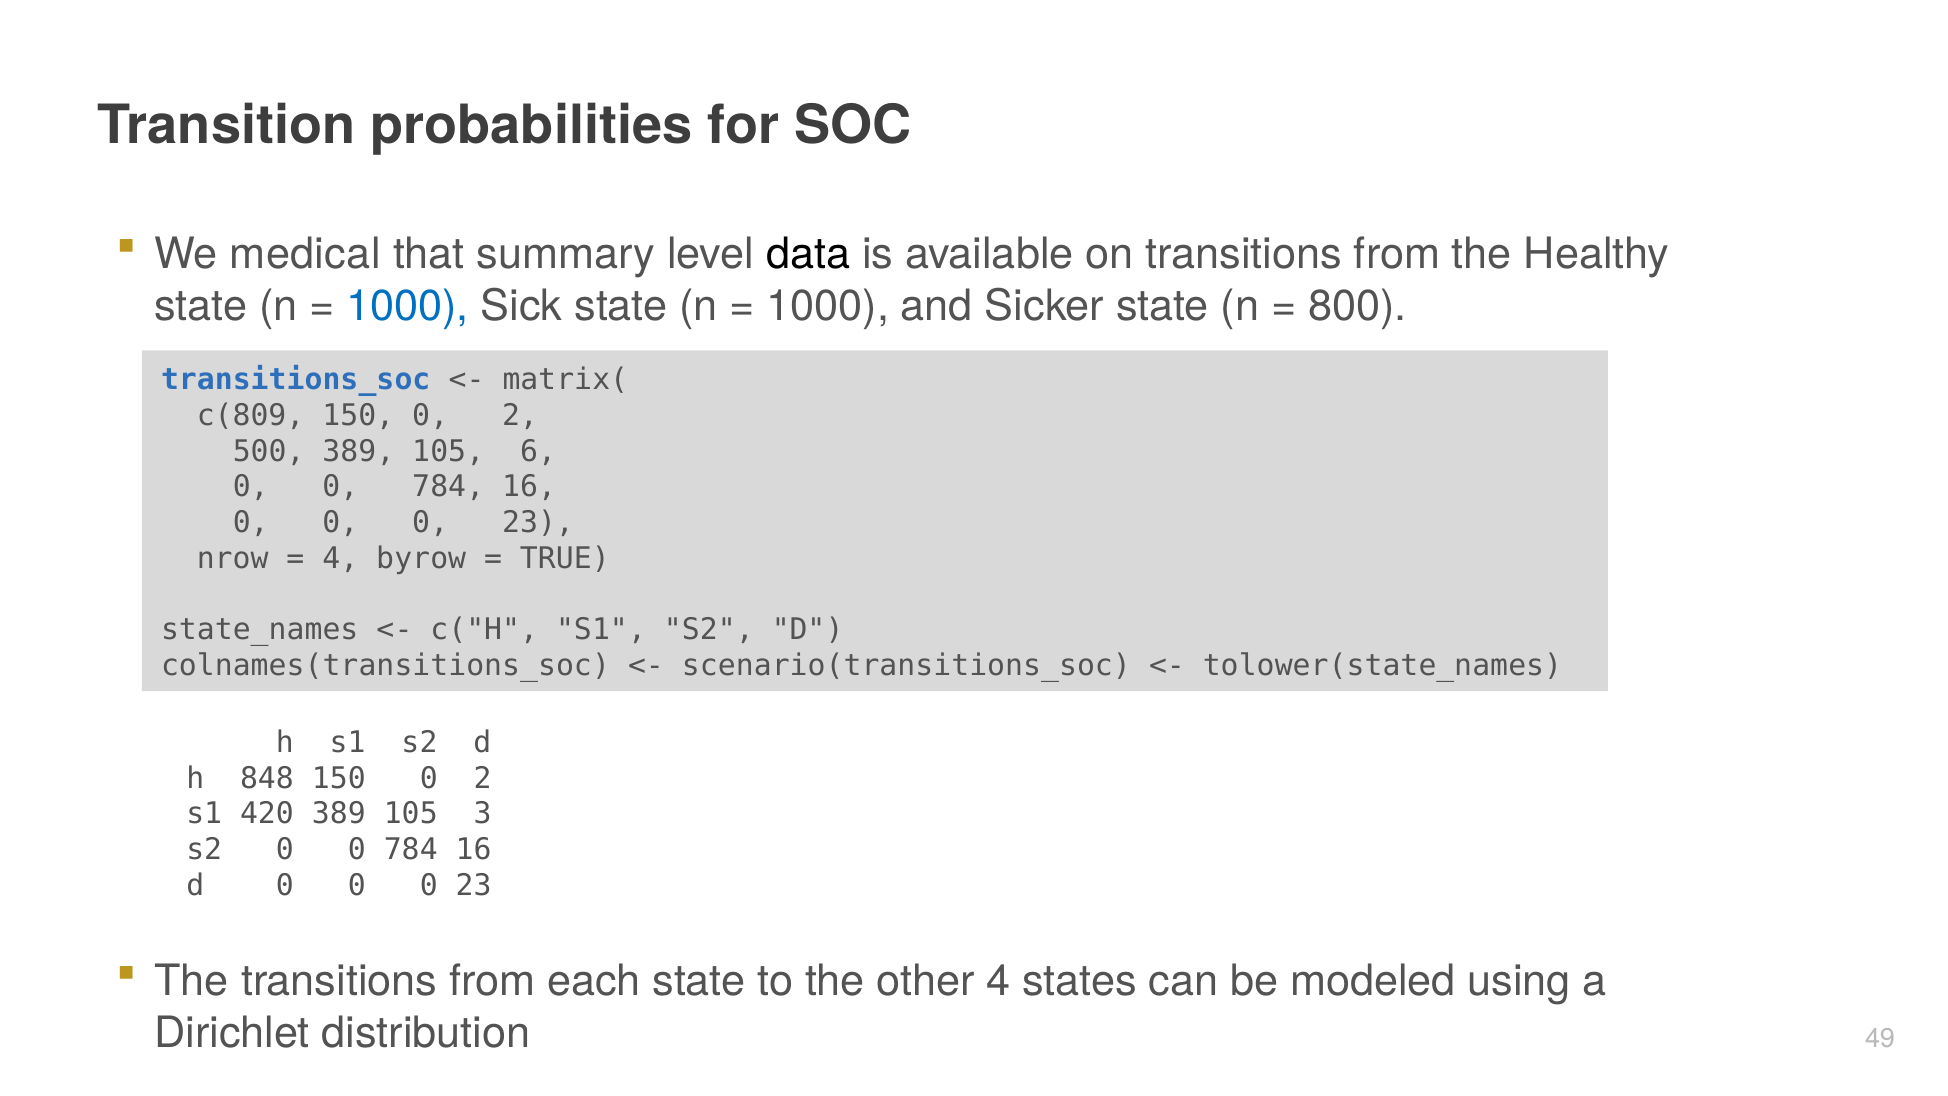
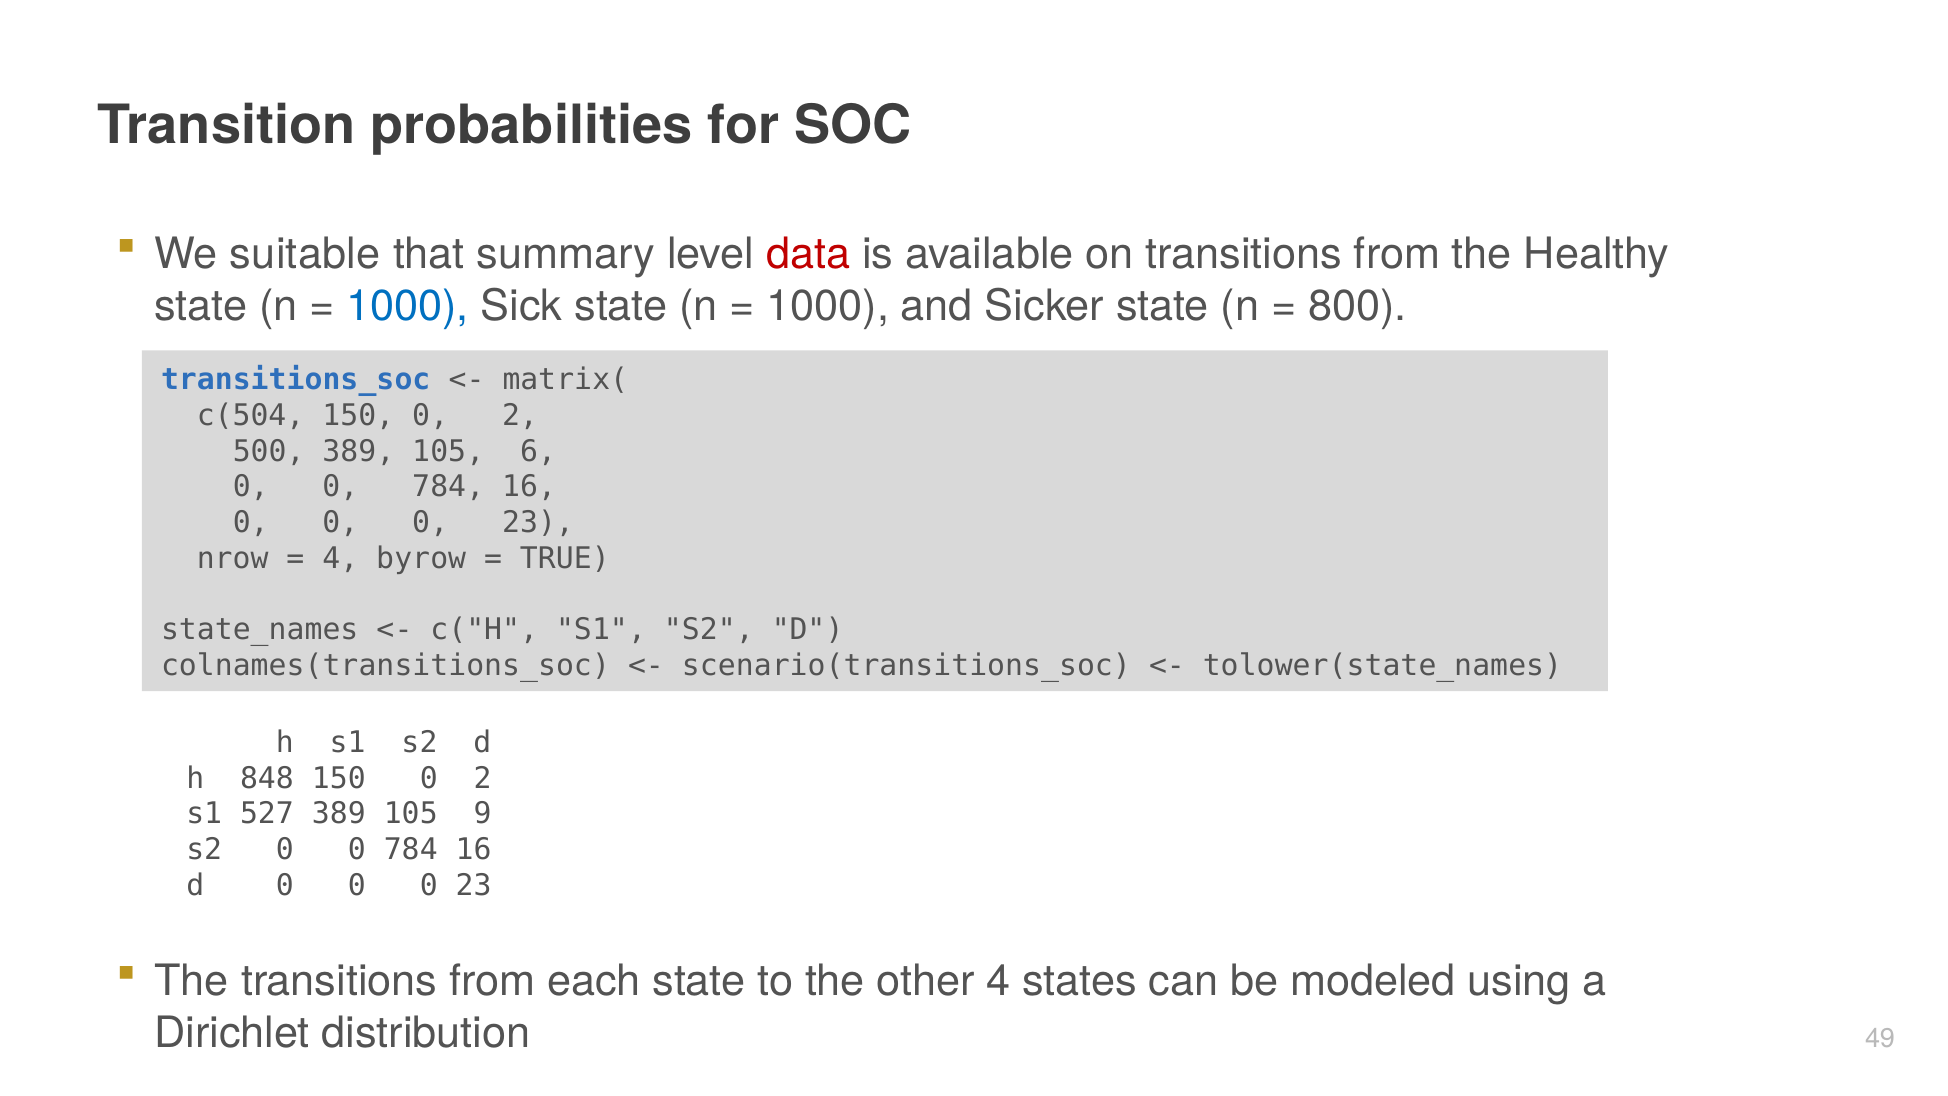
medical: medical -> suitable
data colour: black -> red
c(809: c(809 -> c(504
420: 420 -> 527
3: 3 -> 9
